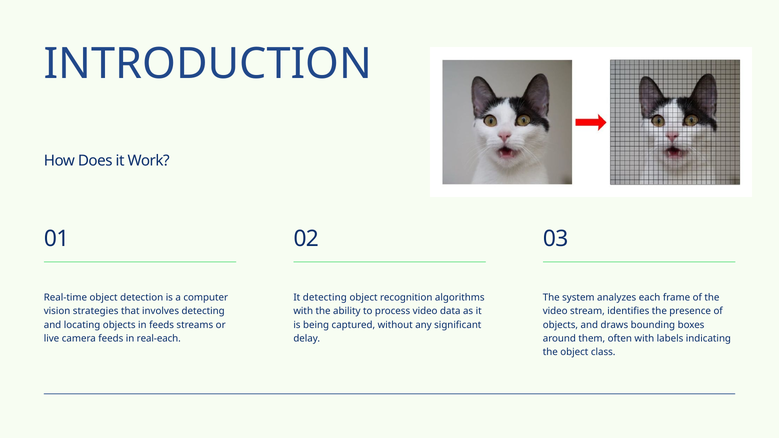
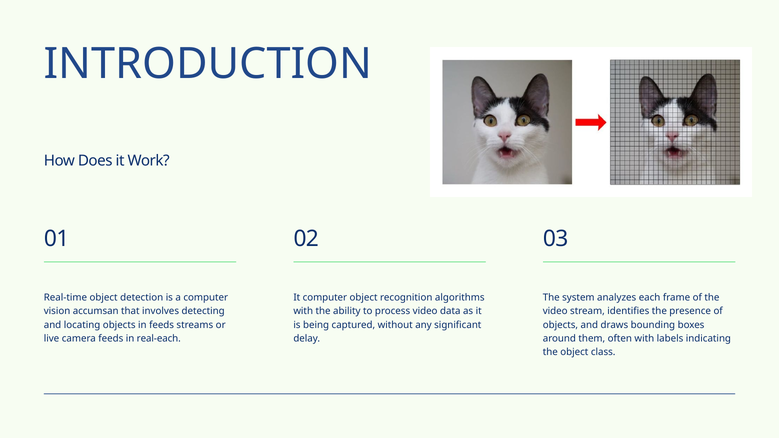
It detecting: detecting -> computer
strategies: strategies -> accumsan
